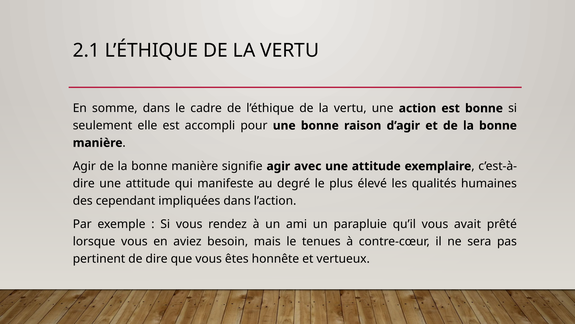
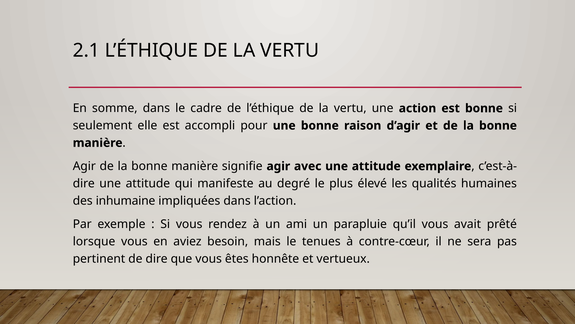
cependant: cependant -> inhumaine
